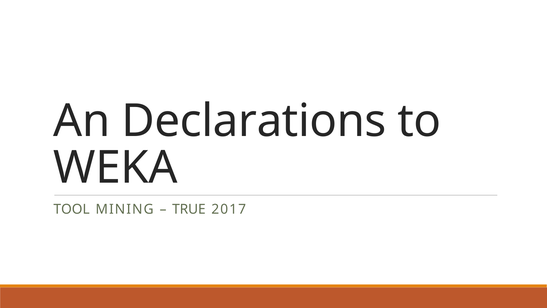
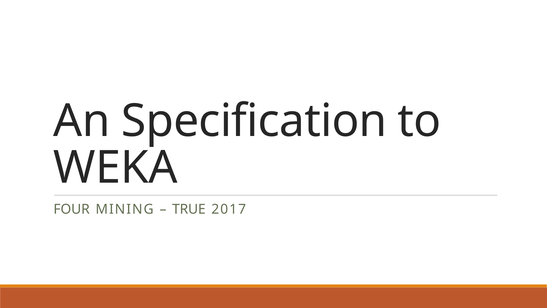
Declarations: Declarations -> Specification
TOOL: TOOL -> FOUR
